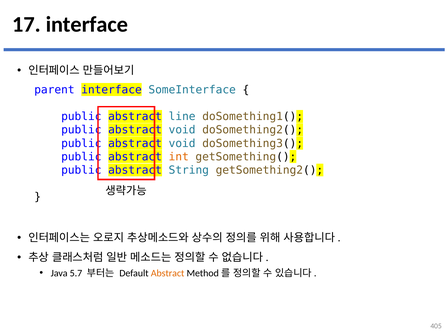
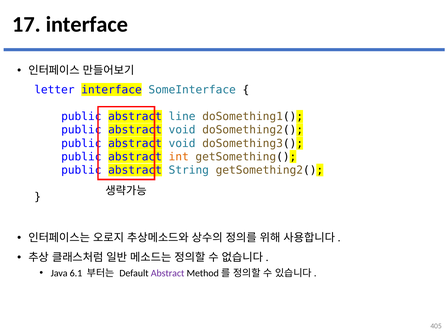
parent: parent -> letter
5.7: 5.7 -> 6.1
Abstract at (168, 273) colour: orange -> purple
